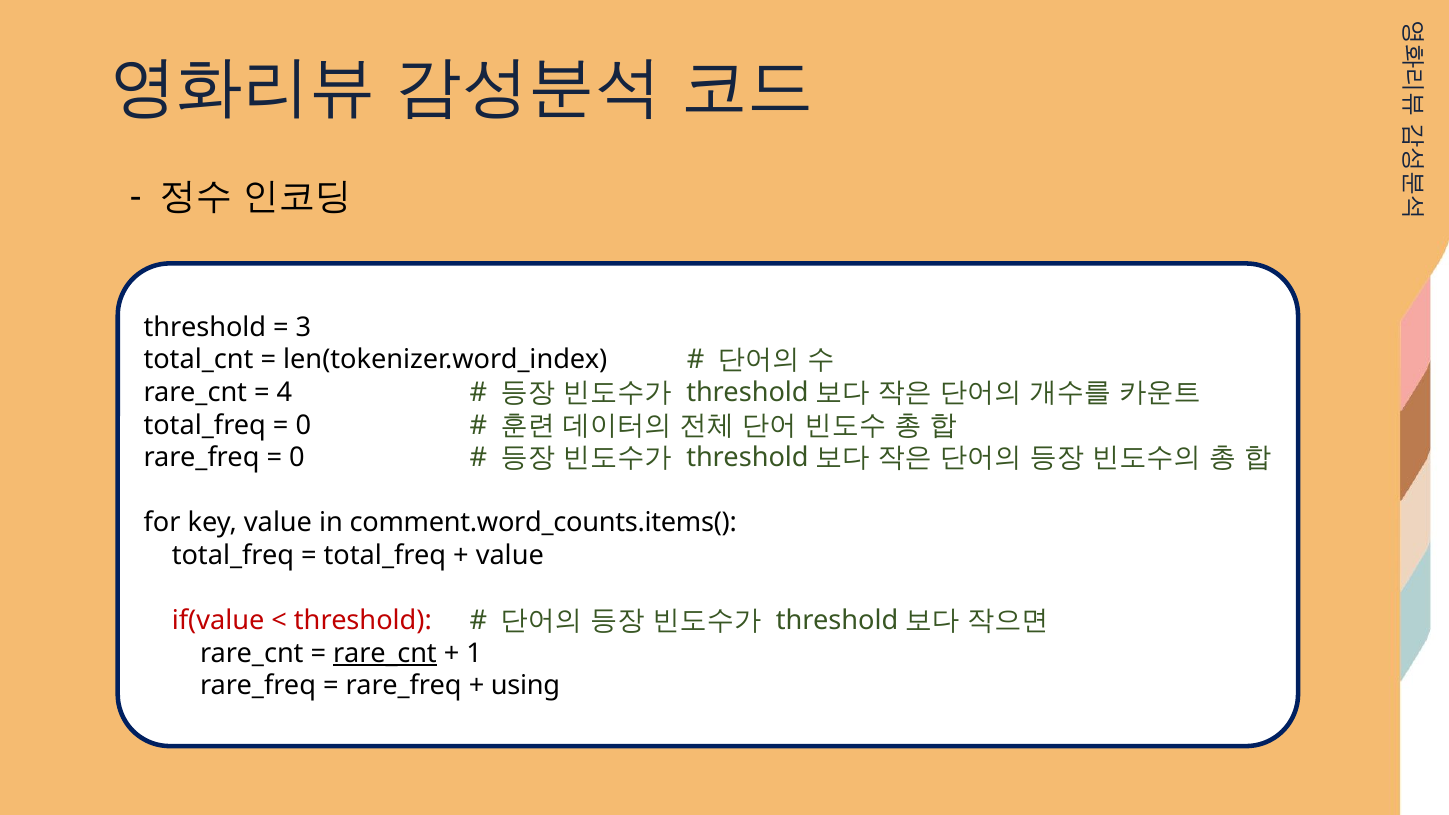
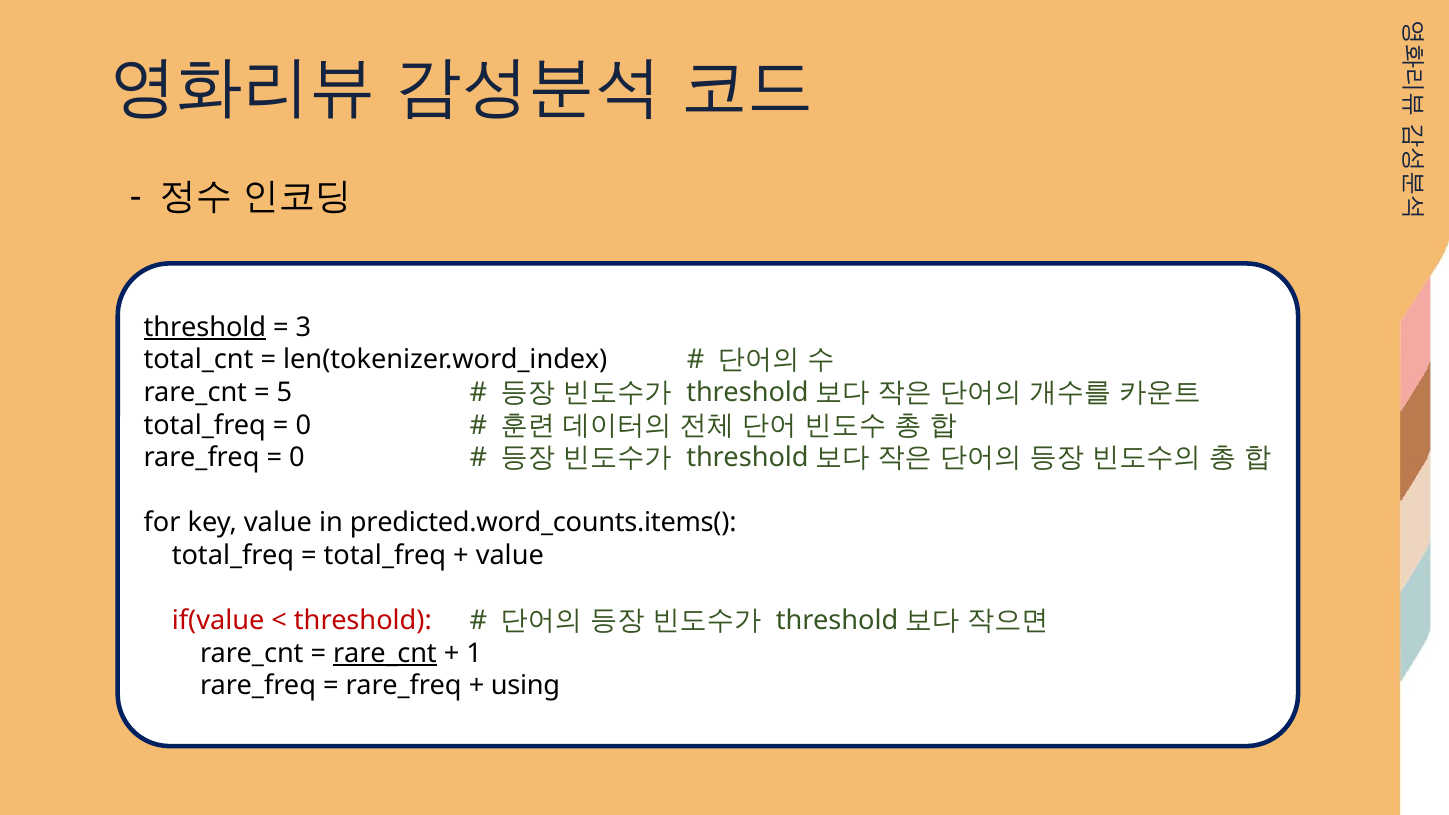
threshold at (205, 327) underline: none -> present
4: 4 -> 5
comment.word_counts.items(: comment.word_counts.items( -> predicted.word_counts.items(
